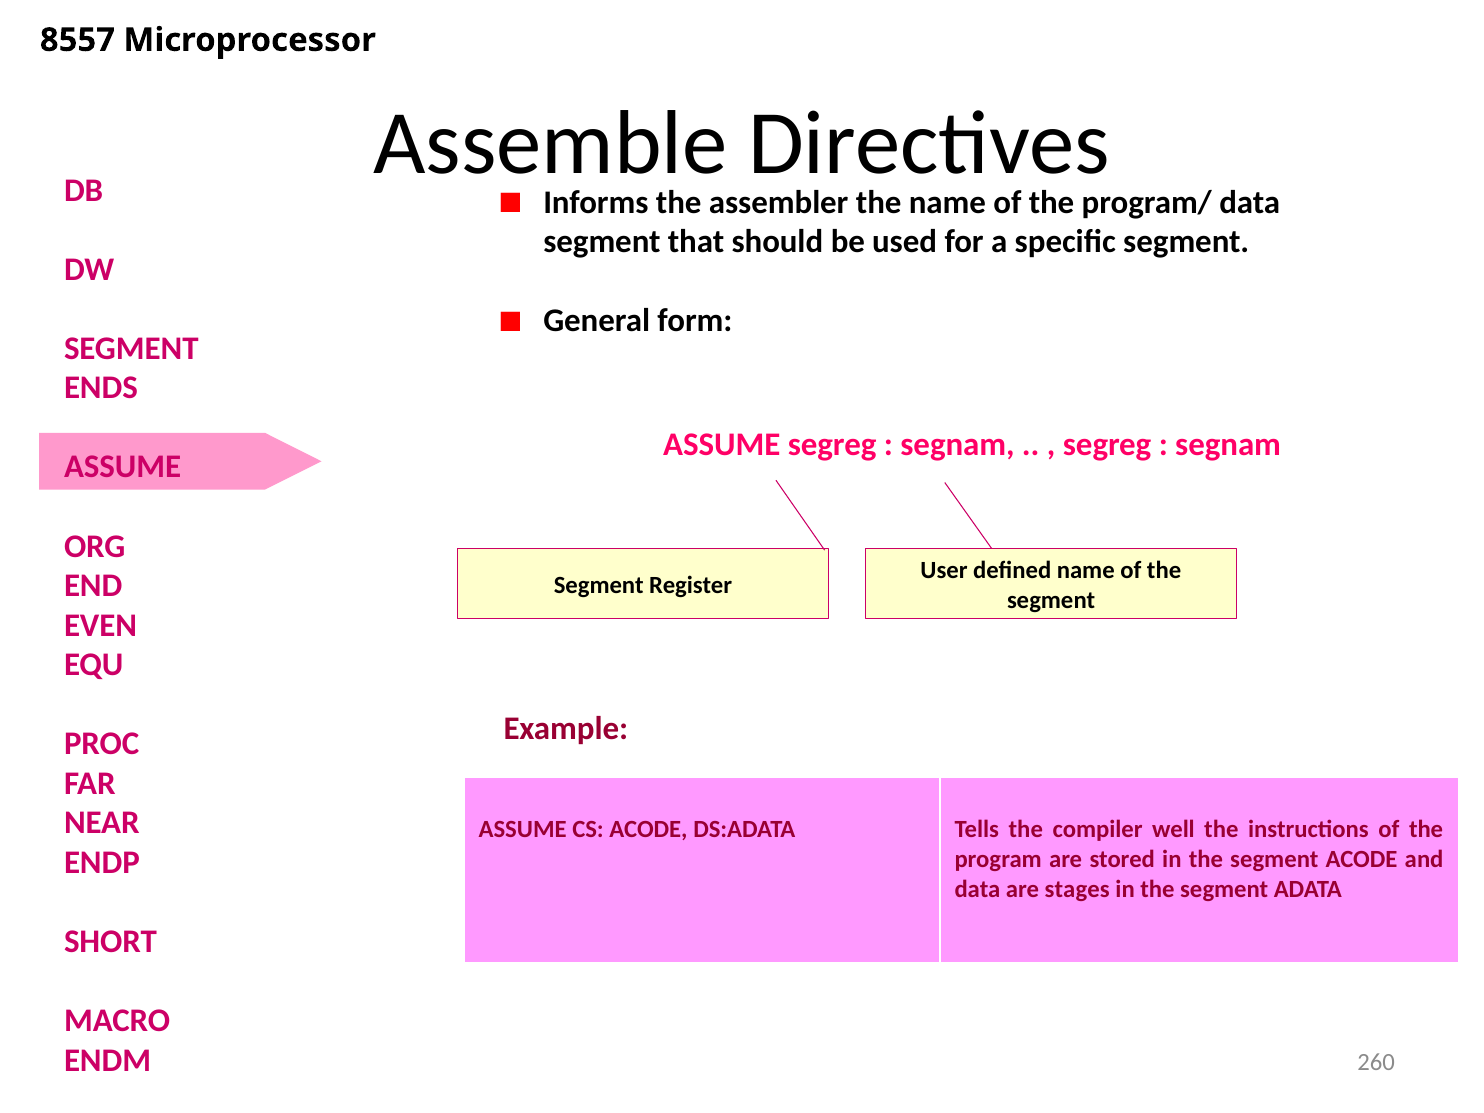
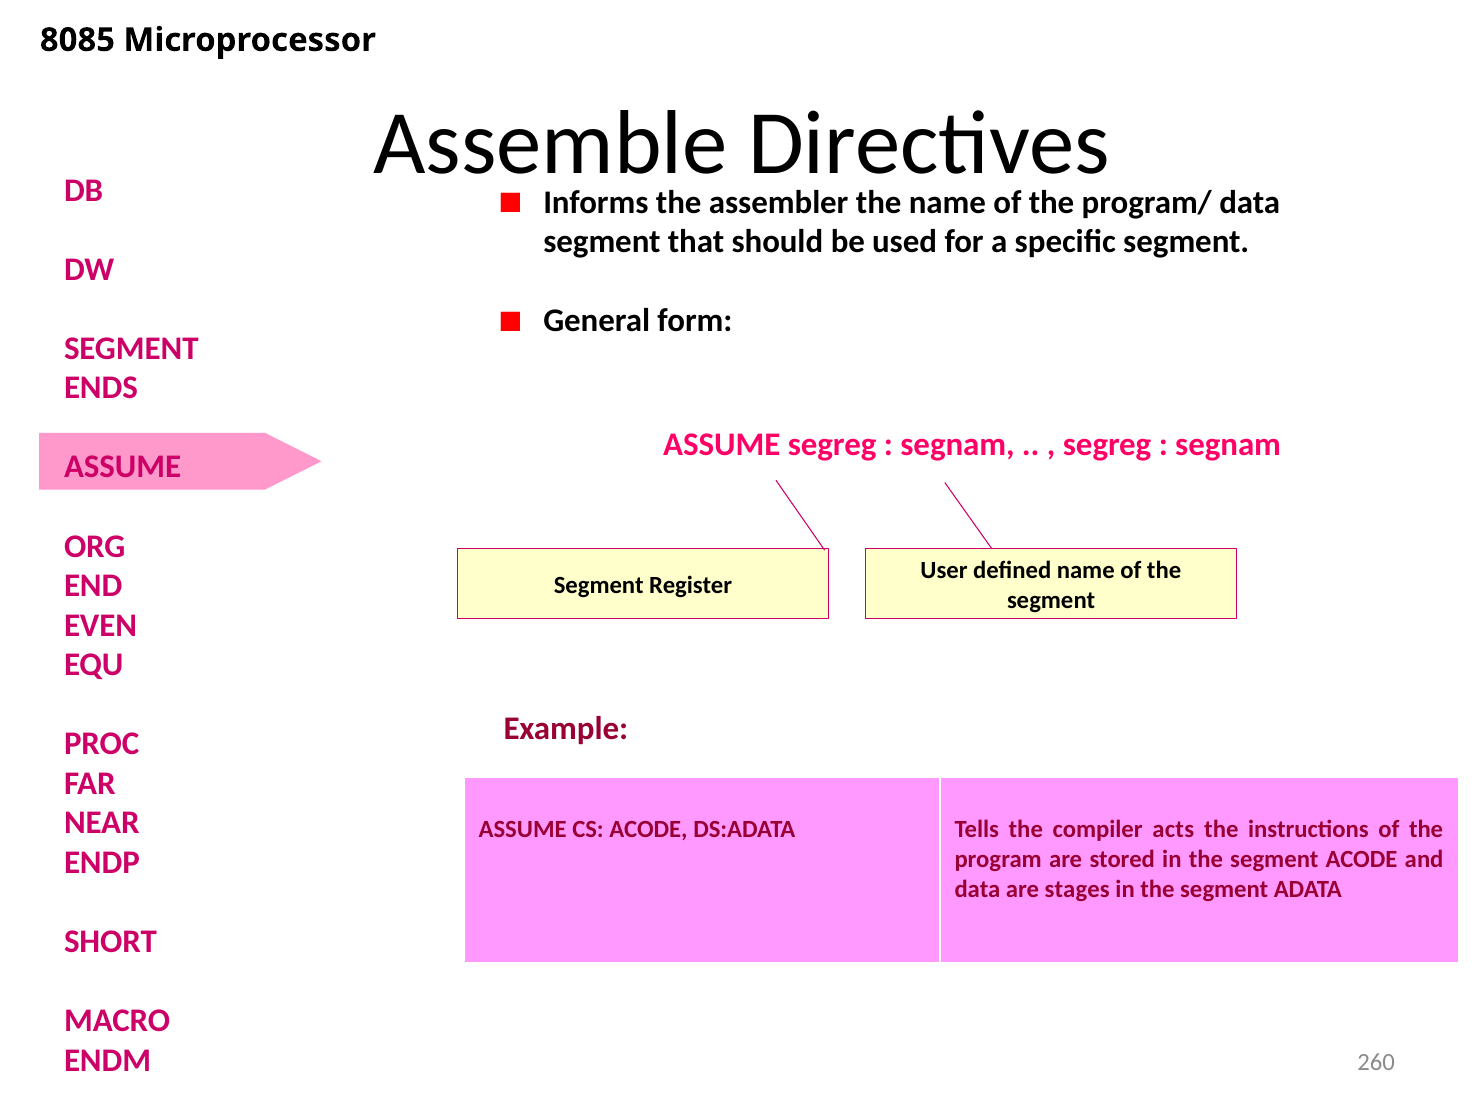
8557: 8557 -> 8085
well: well -> acts
